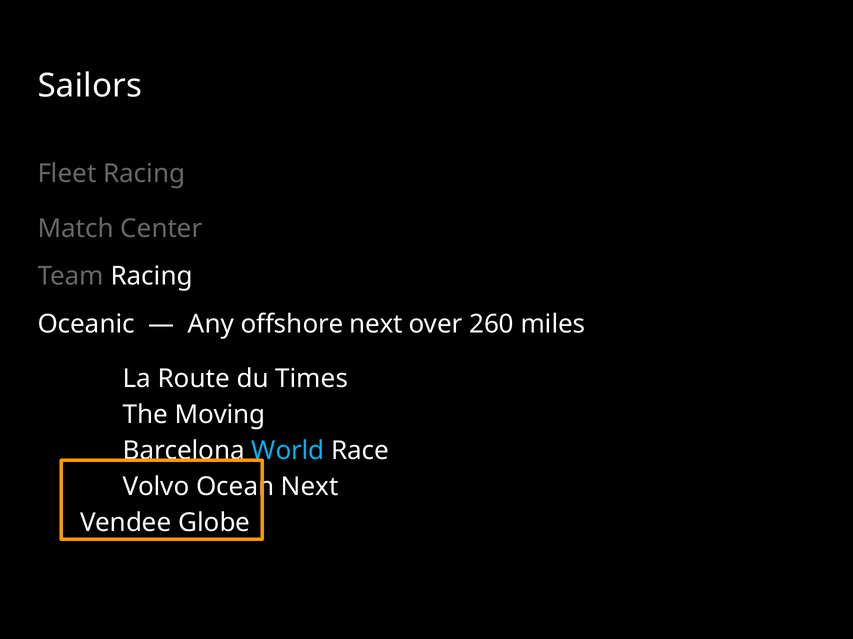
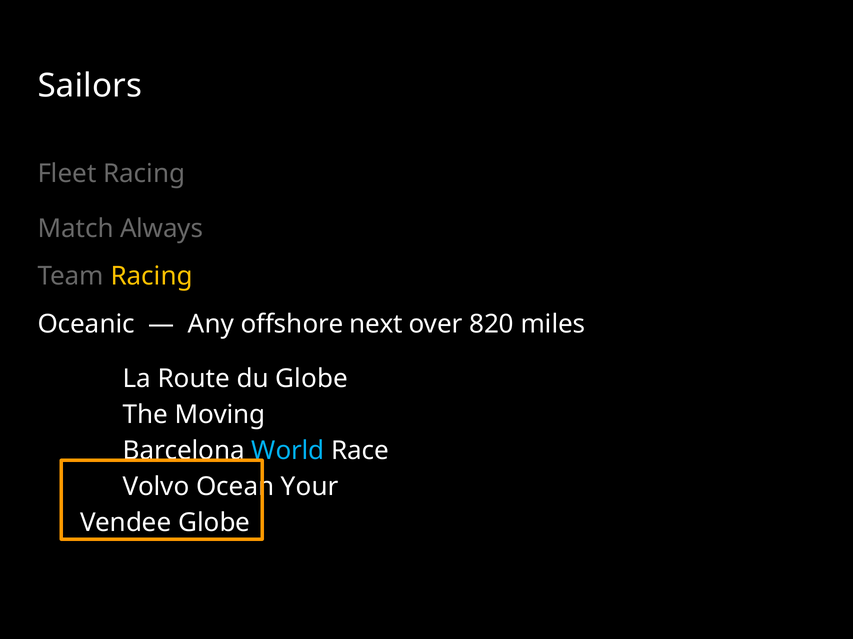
Center: Center -> Always
Racing at (152, 277) colour: white -> yellow
260: 260 -> 820
du Times: Times -> Globe
Ocean Next: Next -> Your
